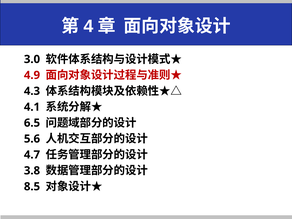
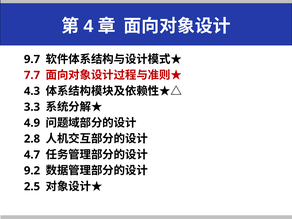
3.0: 3.0 -> 9.7
4.9: 4.9 -> 7.7
4.1: 4.1 -> 3.3
6.5: 6.5 -> 4.9
5.6: 5.6 -> 2.8
3.8: 3.8 -> 9.2
8.5: 8.5 -> 2.5
